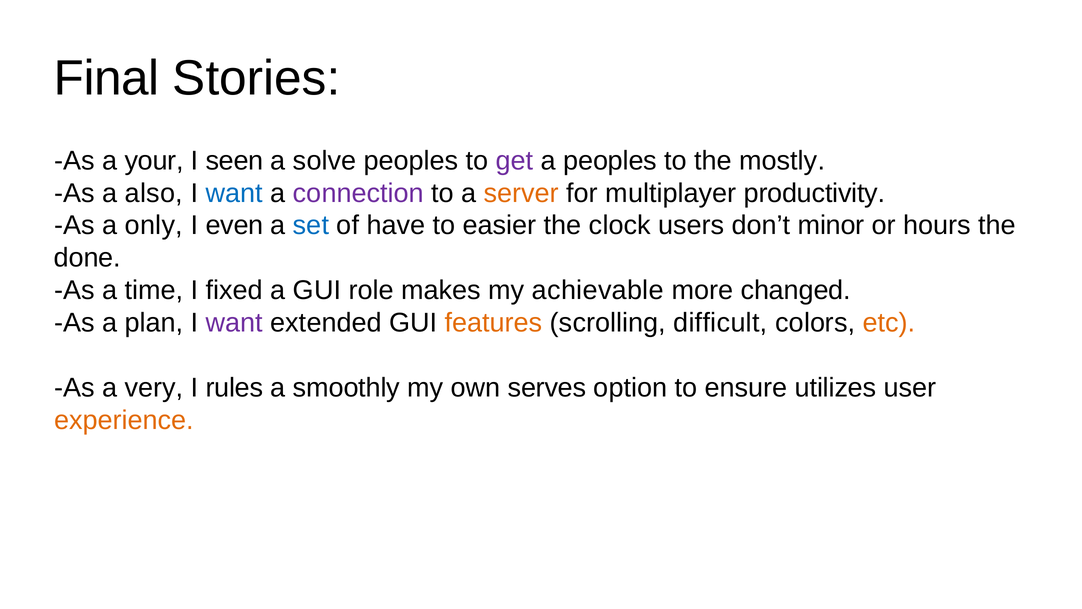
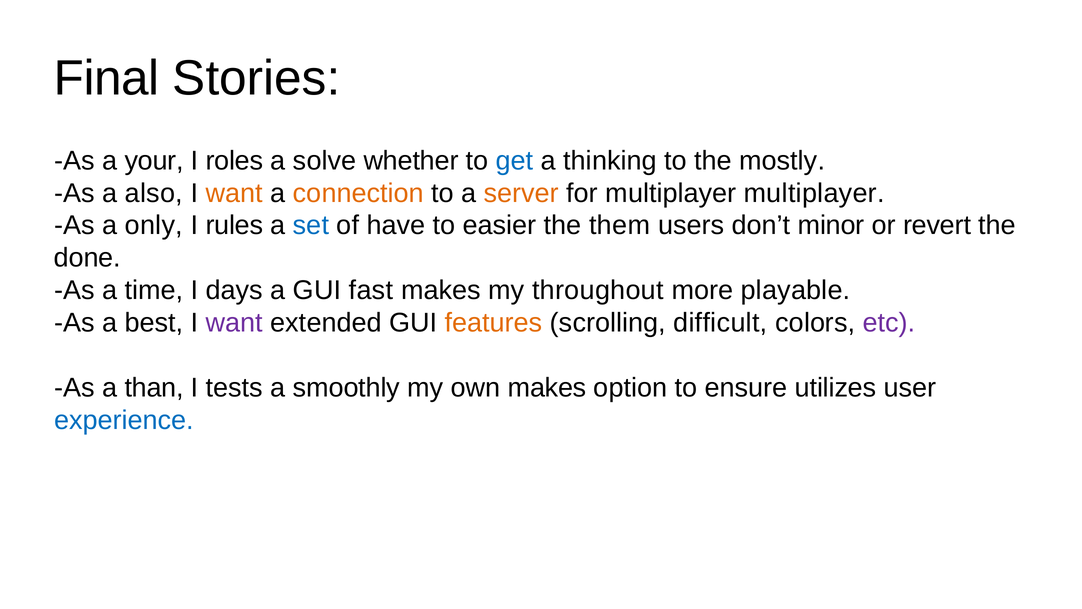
seen: seen -> roles
solve peoples: peoples -> whether
get colour: purple -> blue
a peoples: peoples -> thinking
want at (234, 193) colour: blue -> orange
connection colour: purple -> orange
multiplayer productivity: productivity -> multiplayer
even: even -> rules
clock: clock -> them
hours: hours -> revert
fixed: fixed -> days
role: role -> fast
achievable: achievable -> throughout
changed: changed -> playable
plan: plan -> best
etc colour: orange -> purple
very: very -> than
rules: rules -> tests
own serves: serves -> makes
experience colour: orange -> blue
